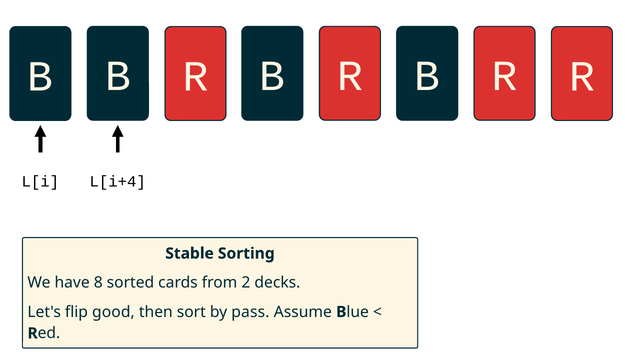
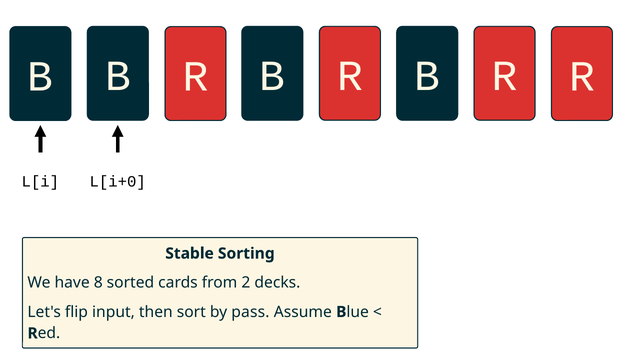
L[i+4: L[i+4 -> L[i+0
good: good -> input
